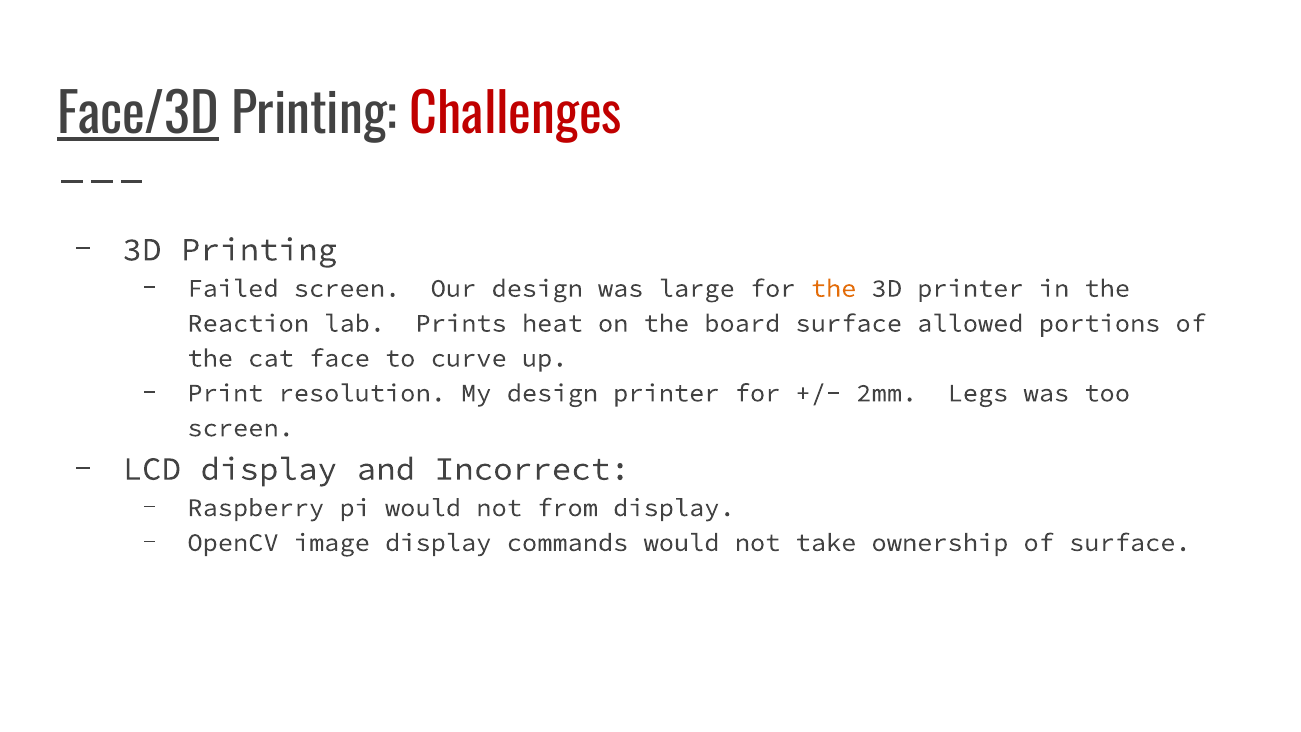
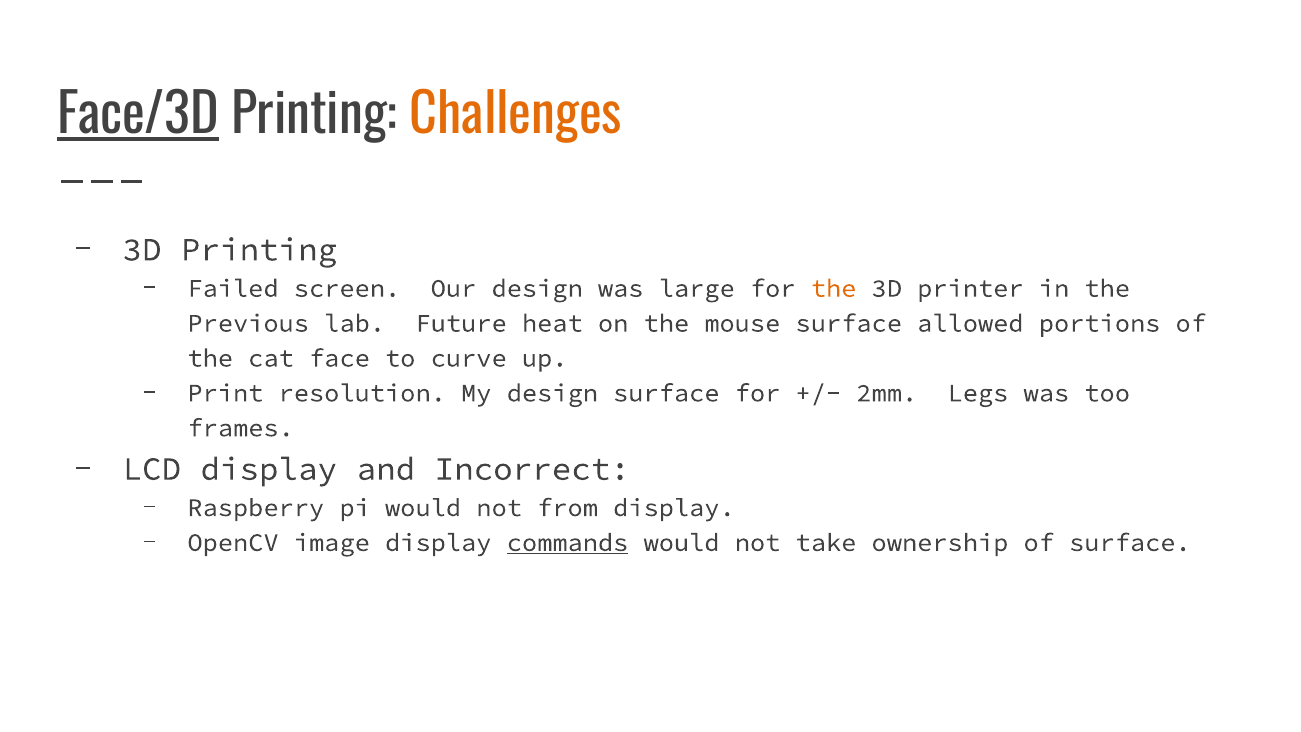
Challenges colour: red -> orange
Reaction: Reaction -> Previous
Prints: Prints -> Future
board: board -> mouse
design printer: printer -> surface
screen at (241, 428): screen -> frames
commands underline: none -> present
